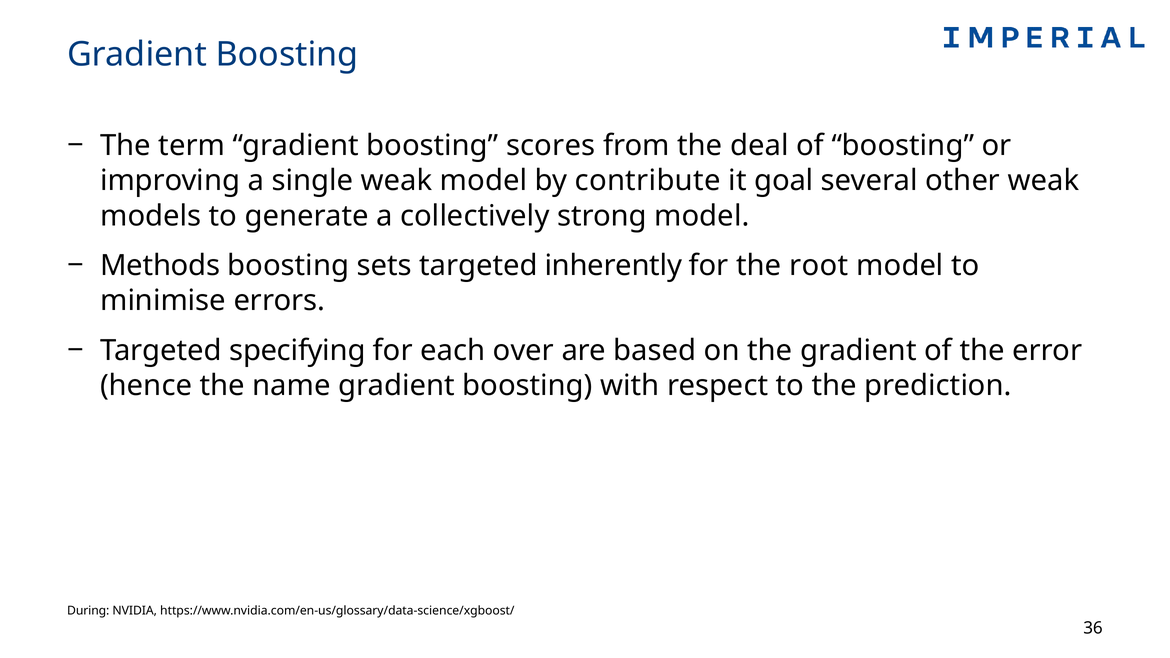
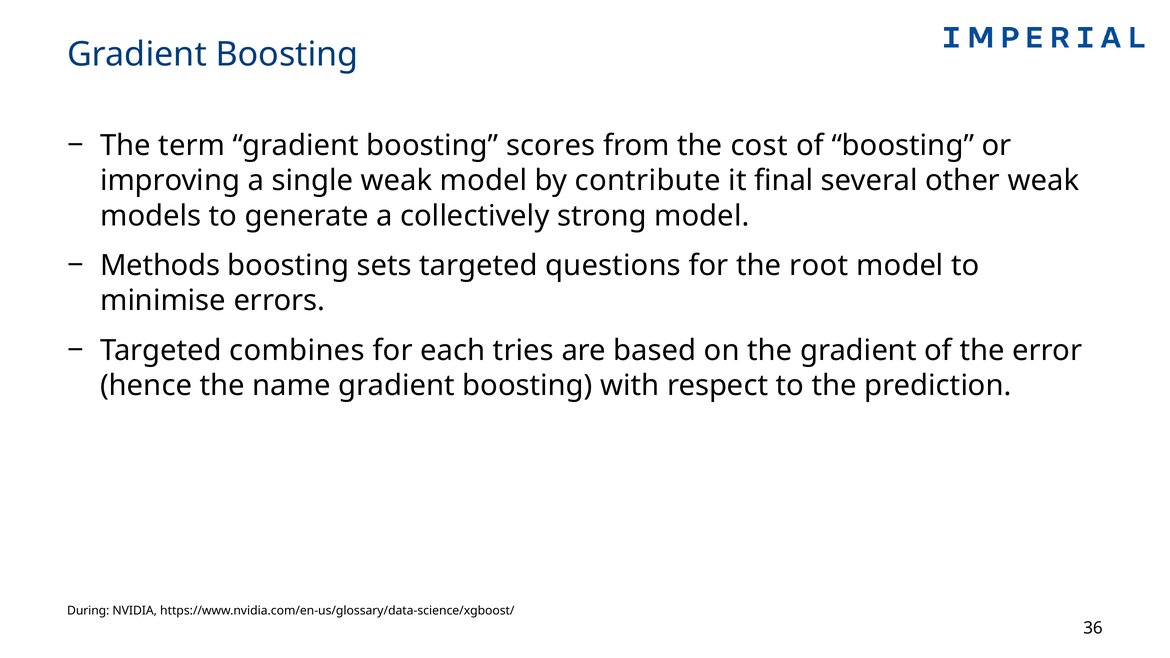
deal: deal -> cost
goal: goal -> final
inherently: inherently -> questions
specifying: specifying -> combines
over: over -> tries
